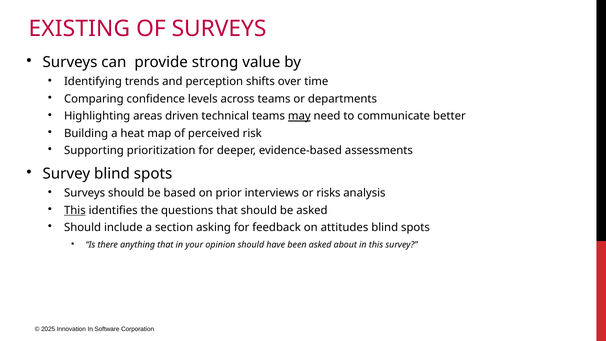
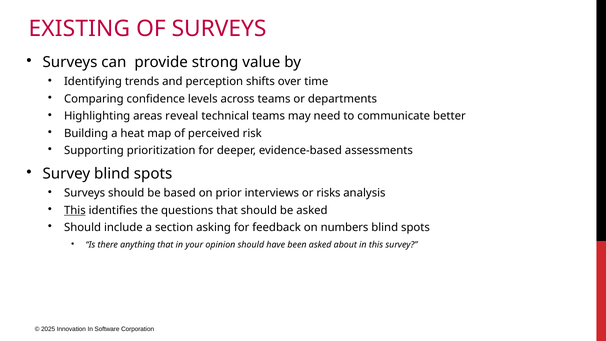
driven: driven -> reveal
may underline: present -> none
attitudes: attitudes -> numbers
